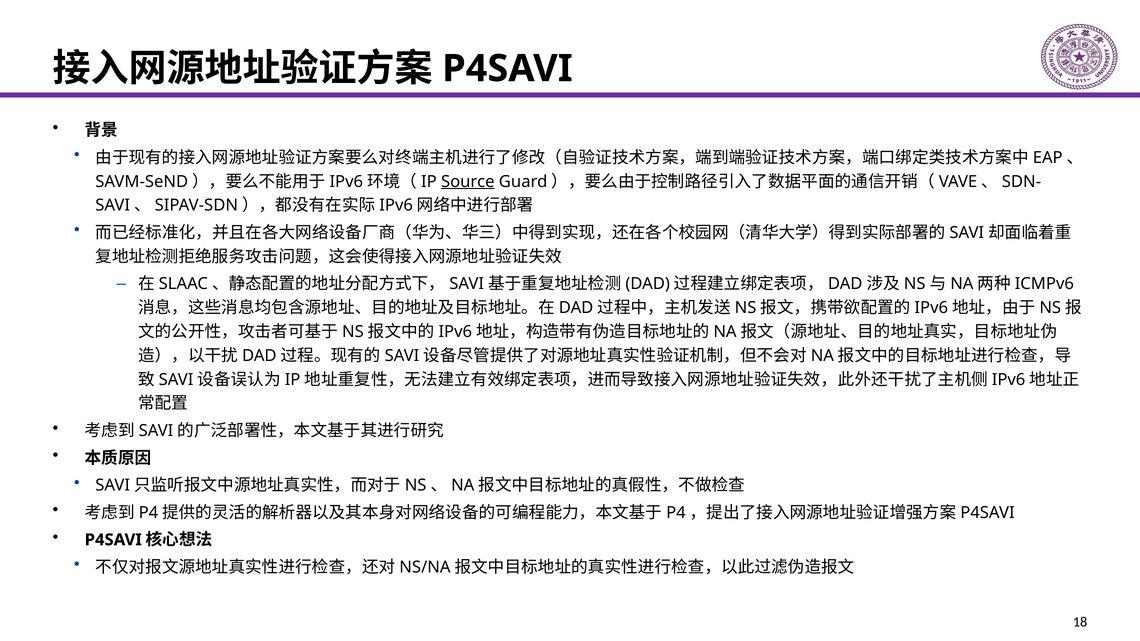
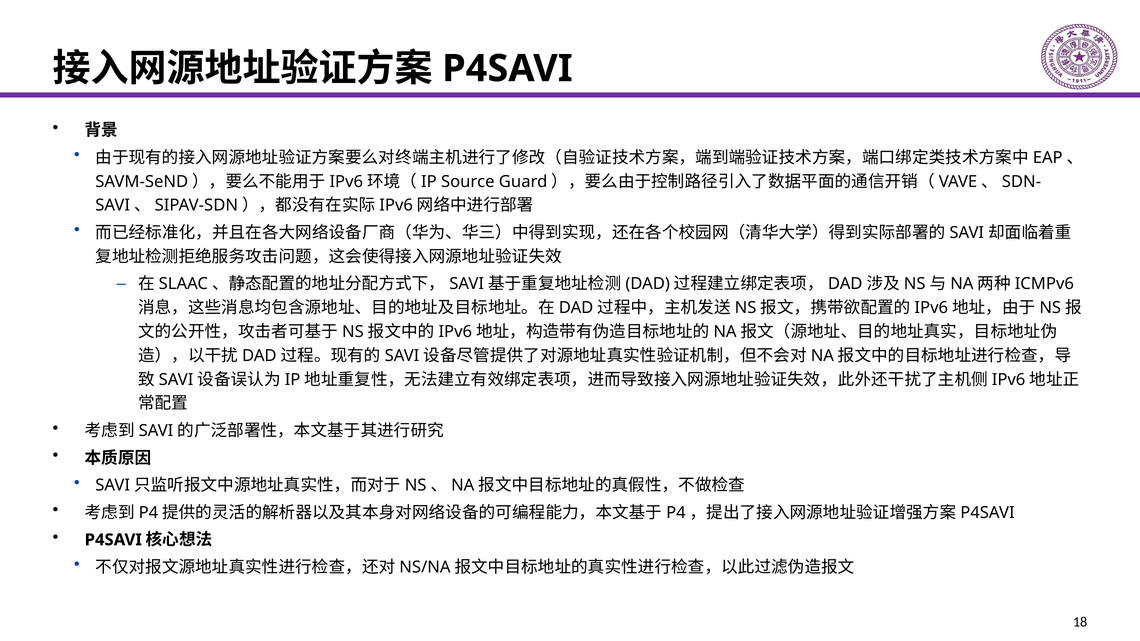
Source underline: present -> none
